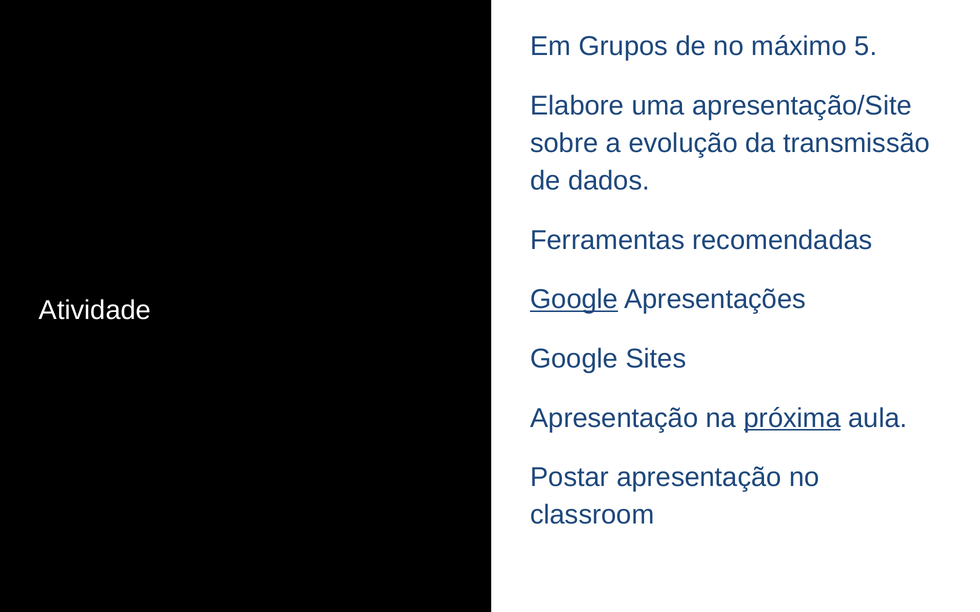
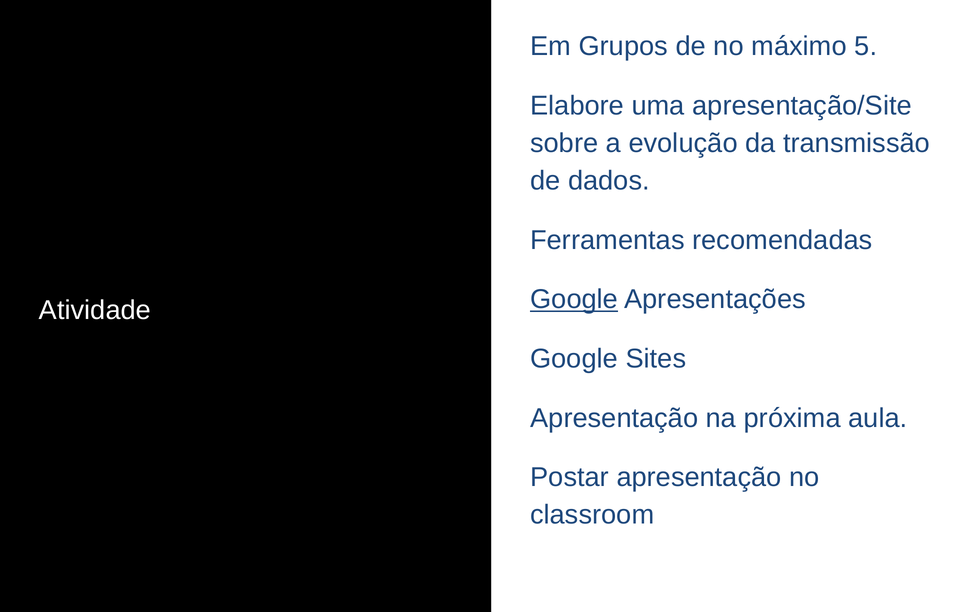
próxima underline: present -> none
